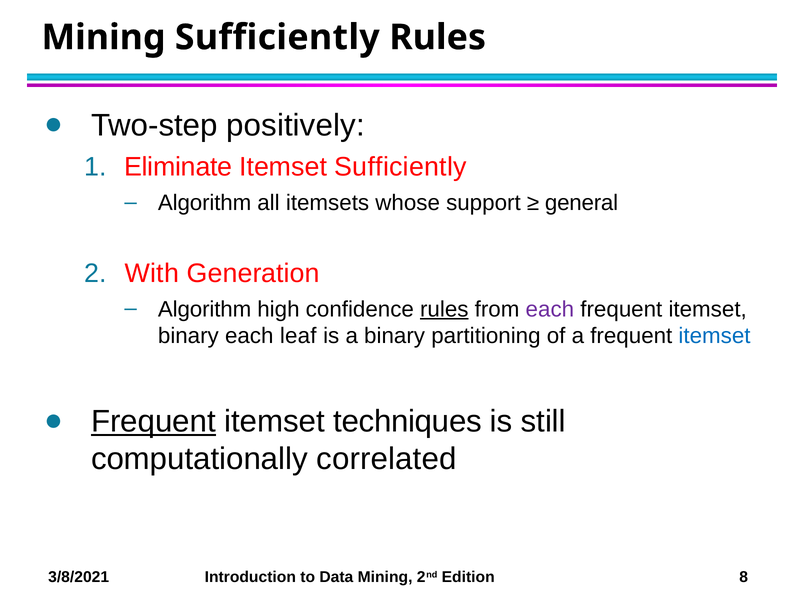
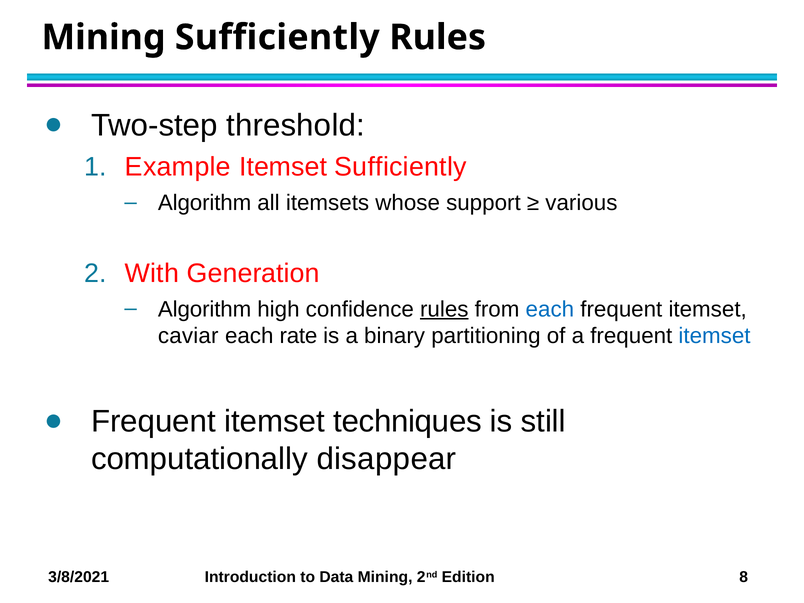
positively: positively -> threshold
Eliminate: Eliminate -> Example
general: general -> various
each at (550, 309) colour: purple -> blue
binary at (188, 336): binary -> caviar
leaf: leaf -> rate
Frequent at (153, 422) underline: present -> none
correlated: correlated -> disappear
